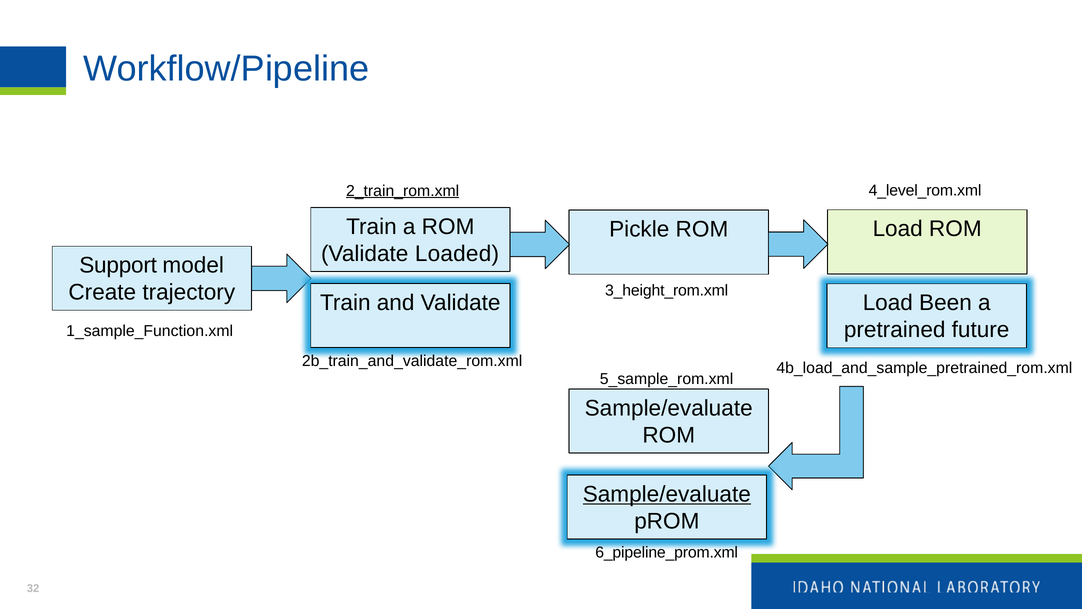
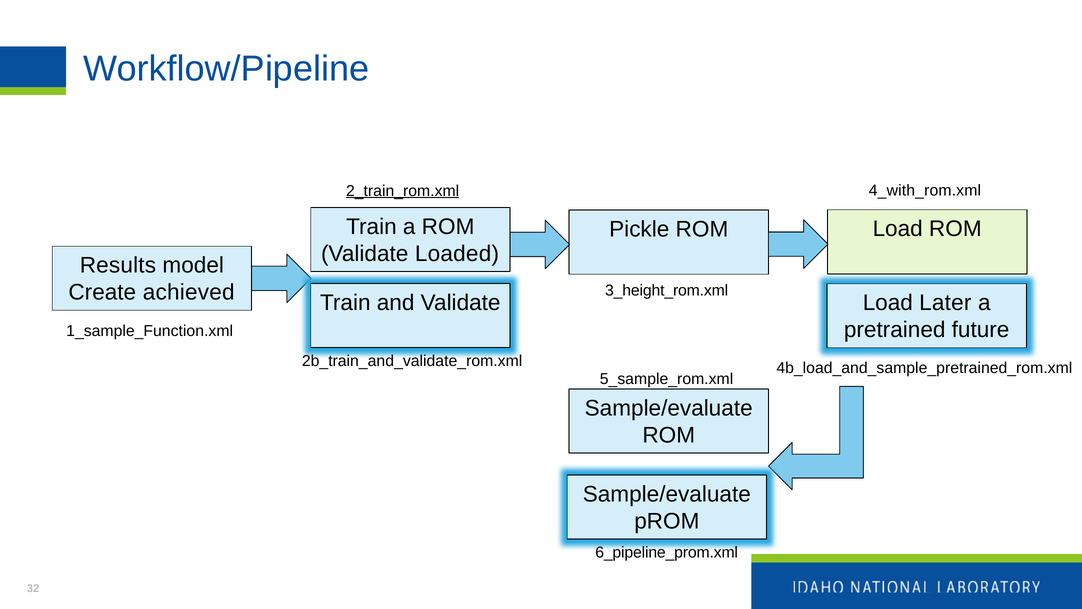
4_level_rom.xml: 4_level_rom.xml -> 4_with_rom.xml
Support: Support -> Results
trajectory: trajectory -> achieved
Been: Been -> Later
Sample/evaluate at (667, 494) underline: present -> none
